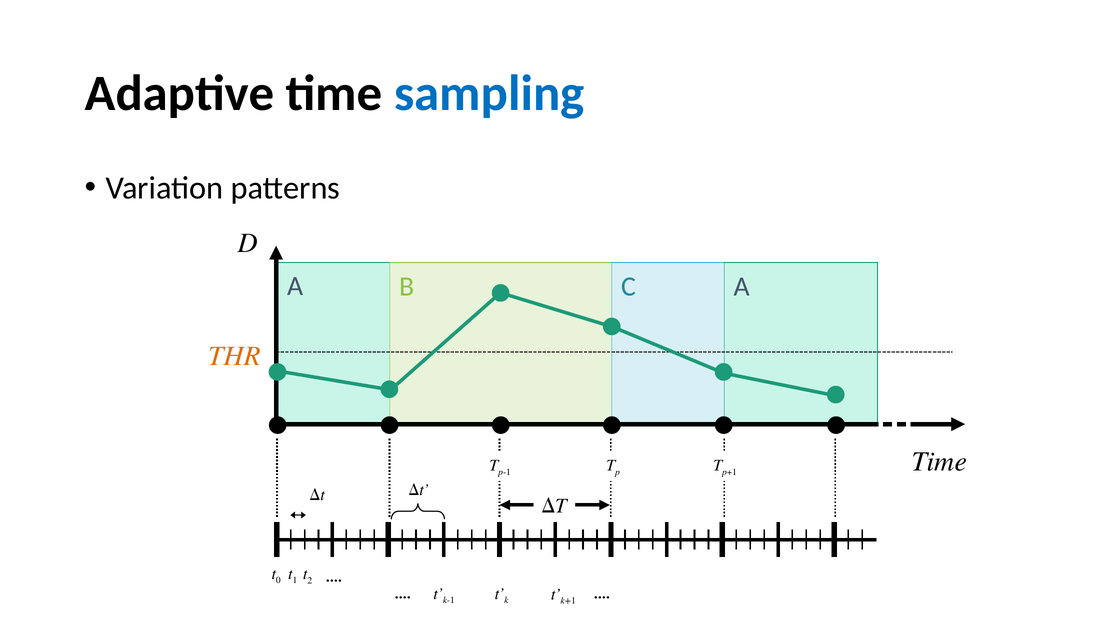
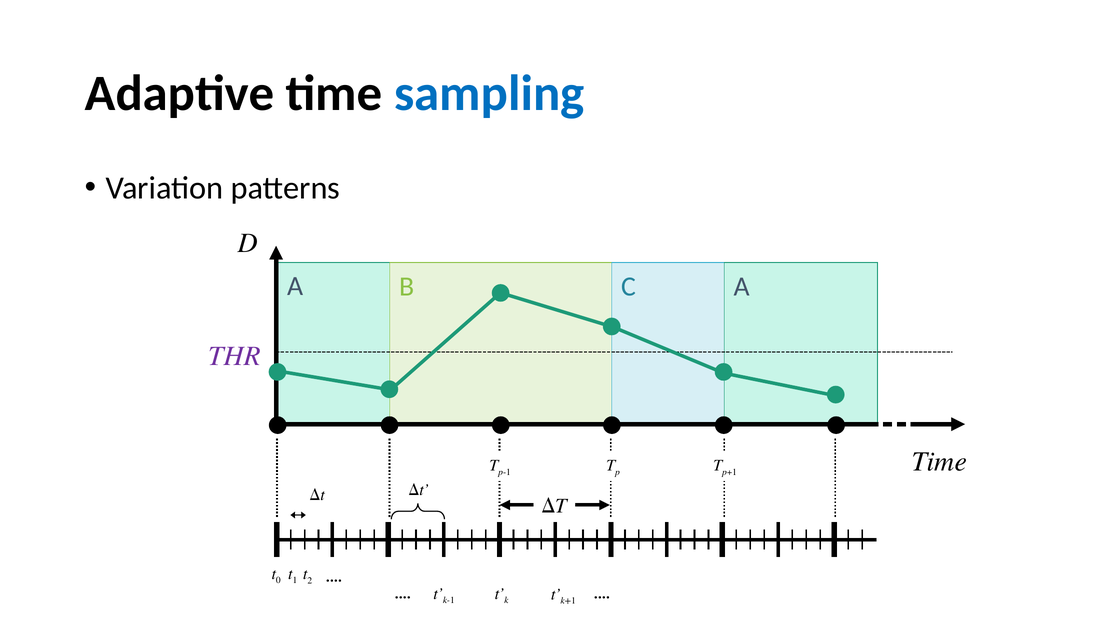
THR colour: orange -> purple
